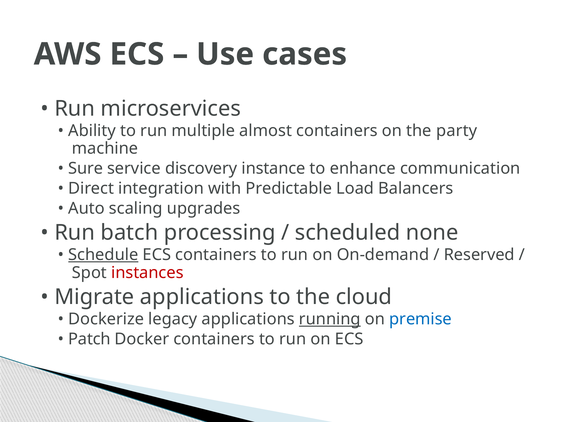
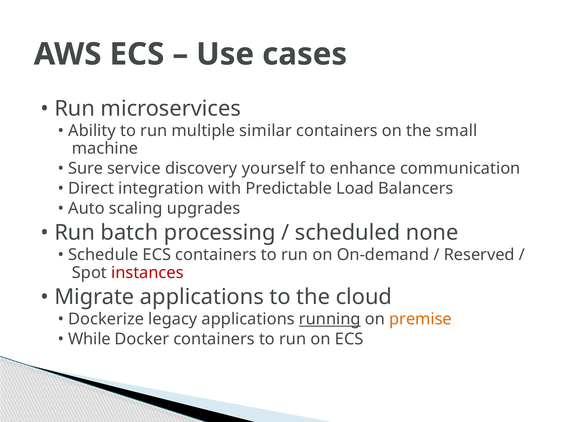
almost: almost -> similar
party: party -> small
instance: instance -> yourself
Schedule underline: present -> none
premise colour: blue -> orange
Patch: Patch -> While
